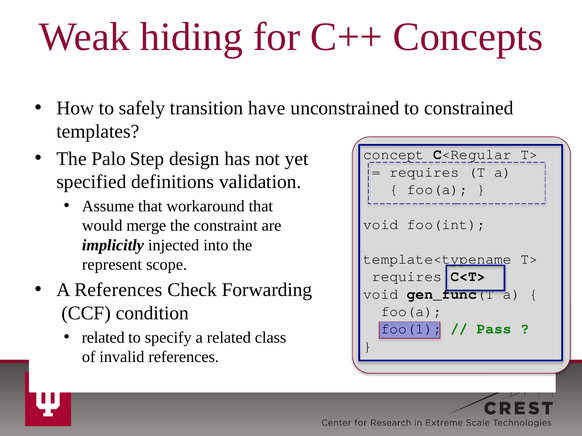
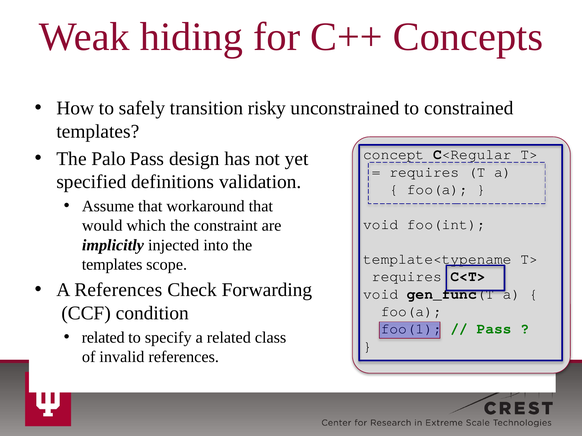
have: have -> risky
Palo Step: Step -> Pass
merge: merge -> which
represent at (112, 265): represent -> templates
